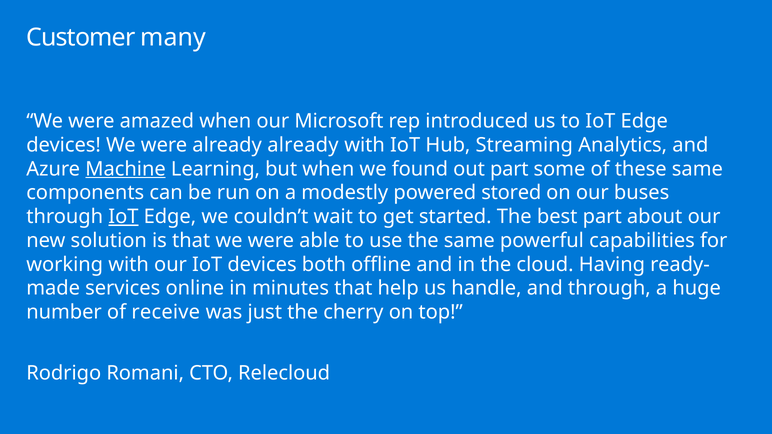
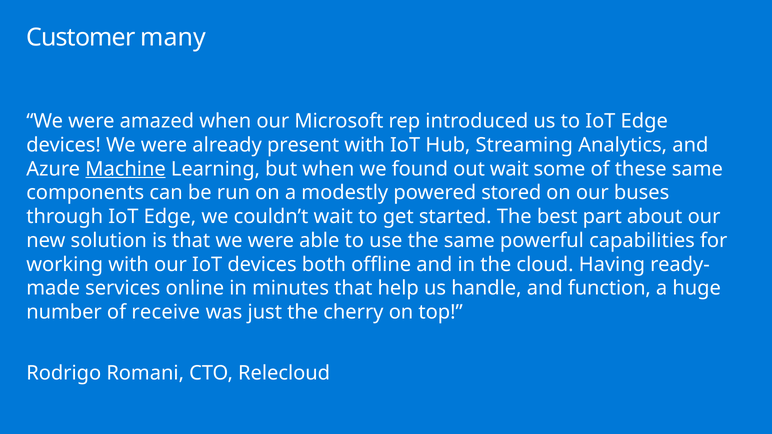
already already: already -> present
out part: part -> wait
IoT at (123, 217) underline: present -> none
and through: through -> function
